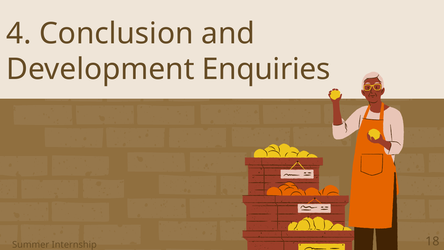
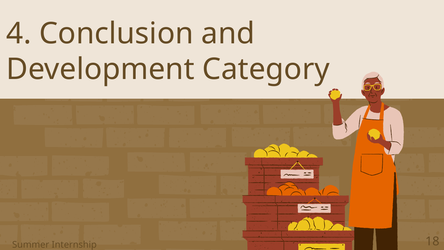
Enquiries: Enquiries -> Category
